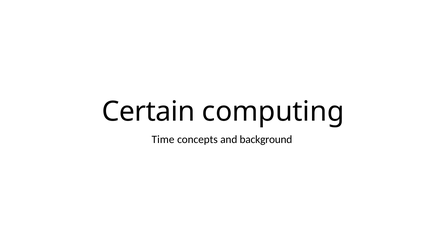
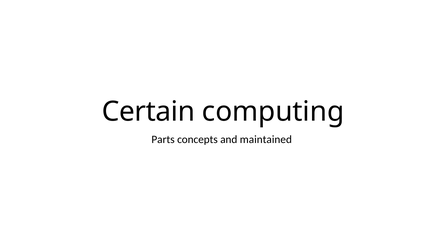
Time: Time -> Parts
background: background -> maintained
